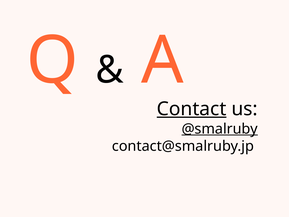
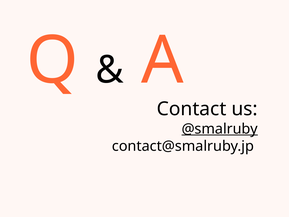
Contact underline: present -> none
